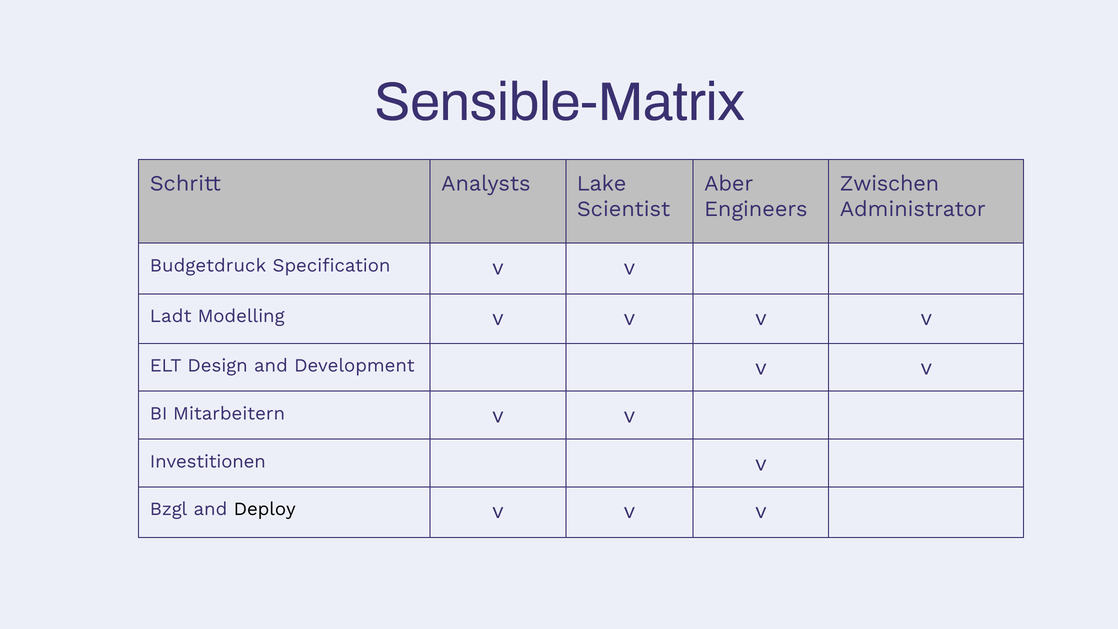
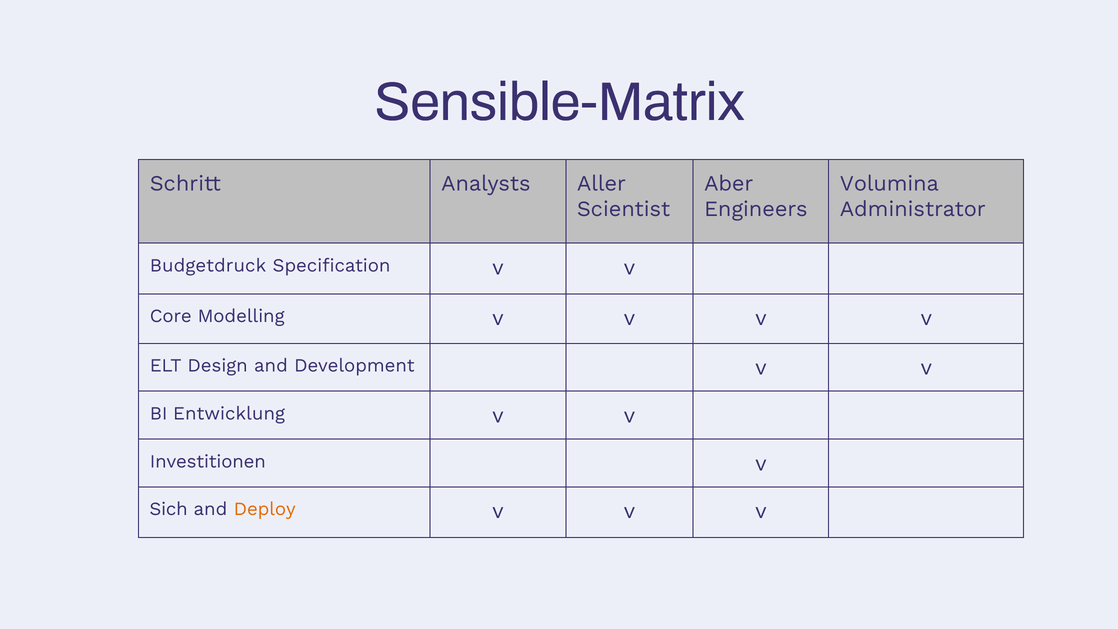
Lake: Lake -> Aller
Zwischen: Zwischen -> Volumina
Ladt: Ladt -> Core
Mitarbeitern: Mitarbeitern -> Entwicklung
Bzgl: Bzgl -> Sich
Deploy colour: black -> orange
